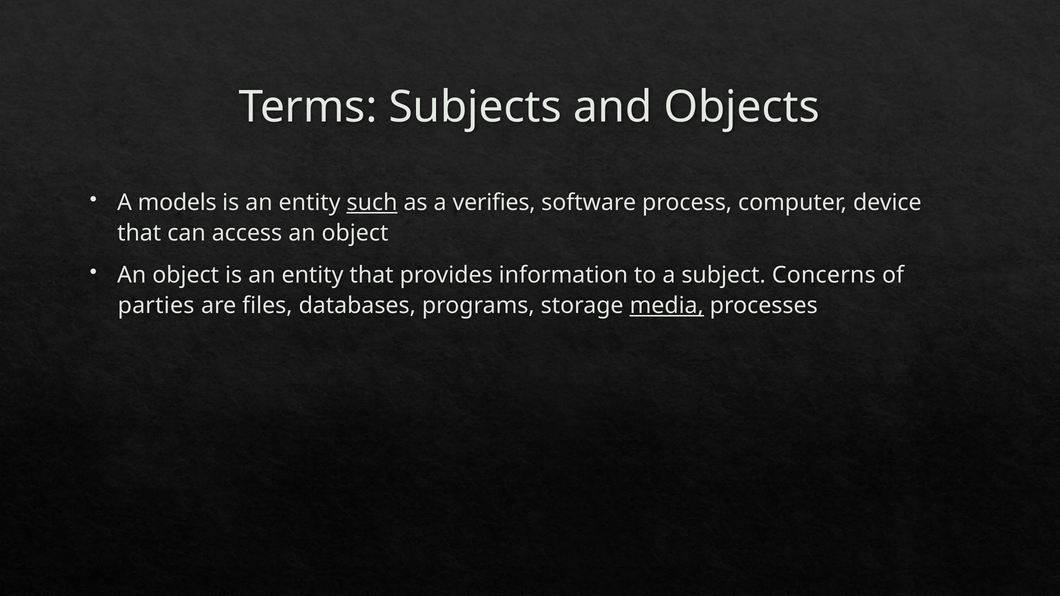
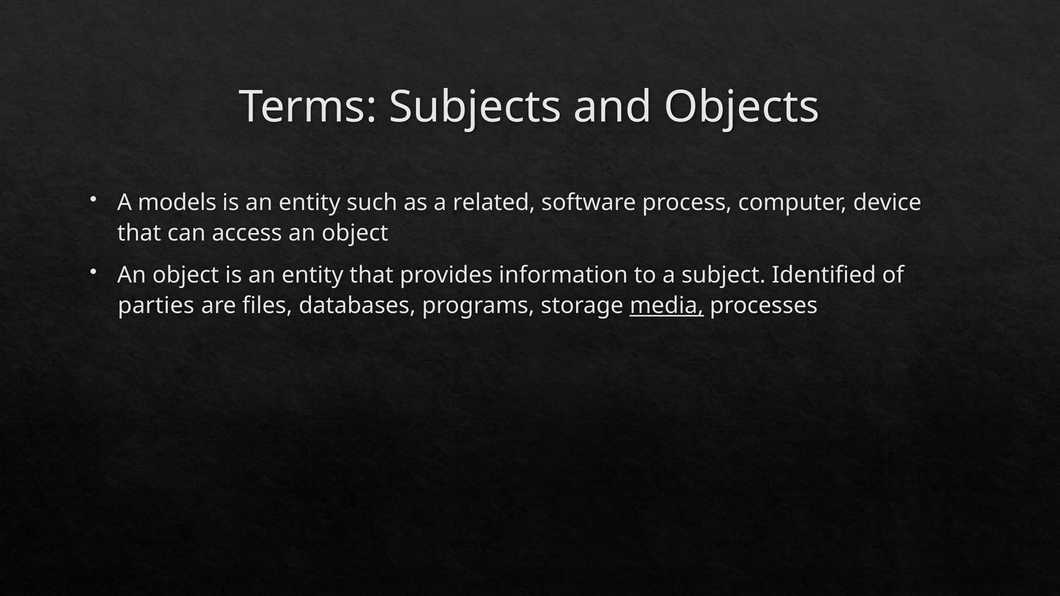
such underline: present -> none
verifies: verifies -> related
Concerns: Concerns -> Identified
